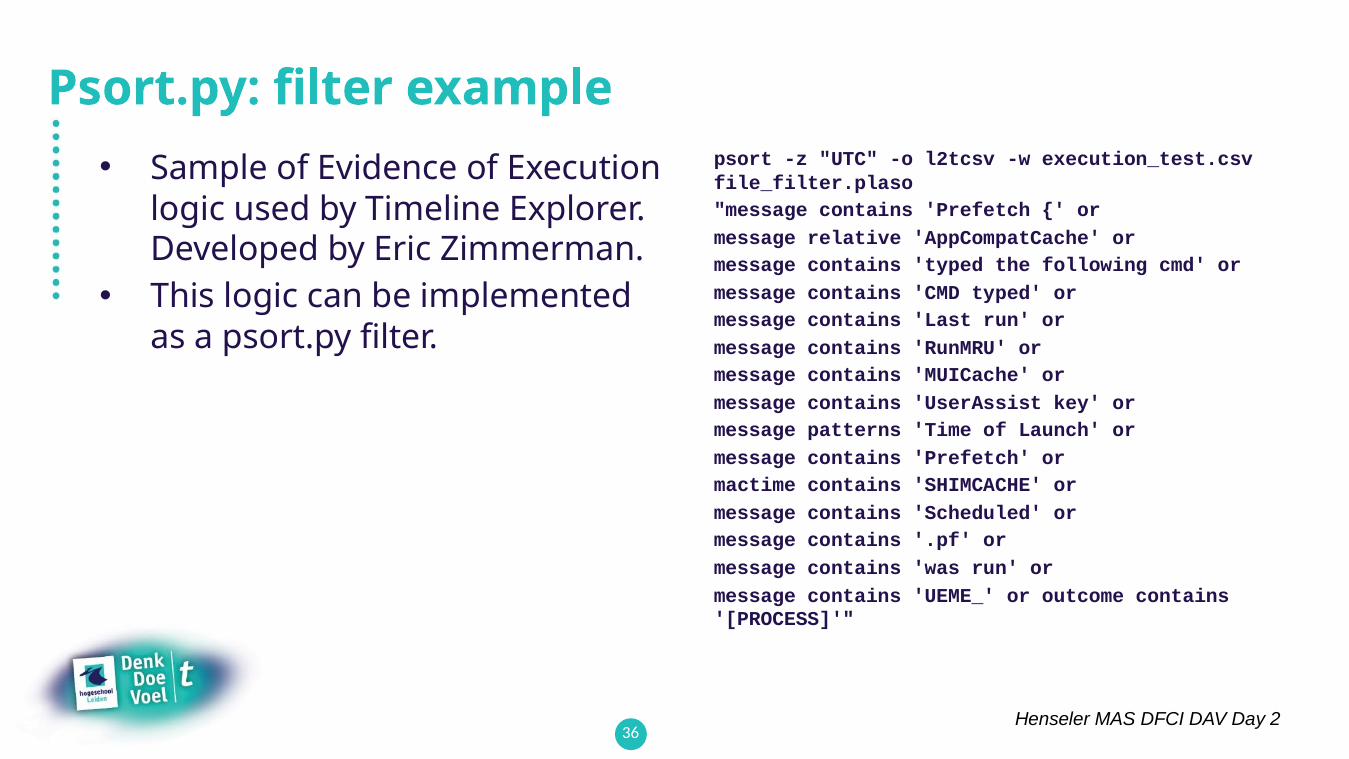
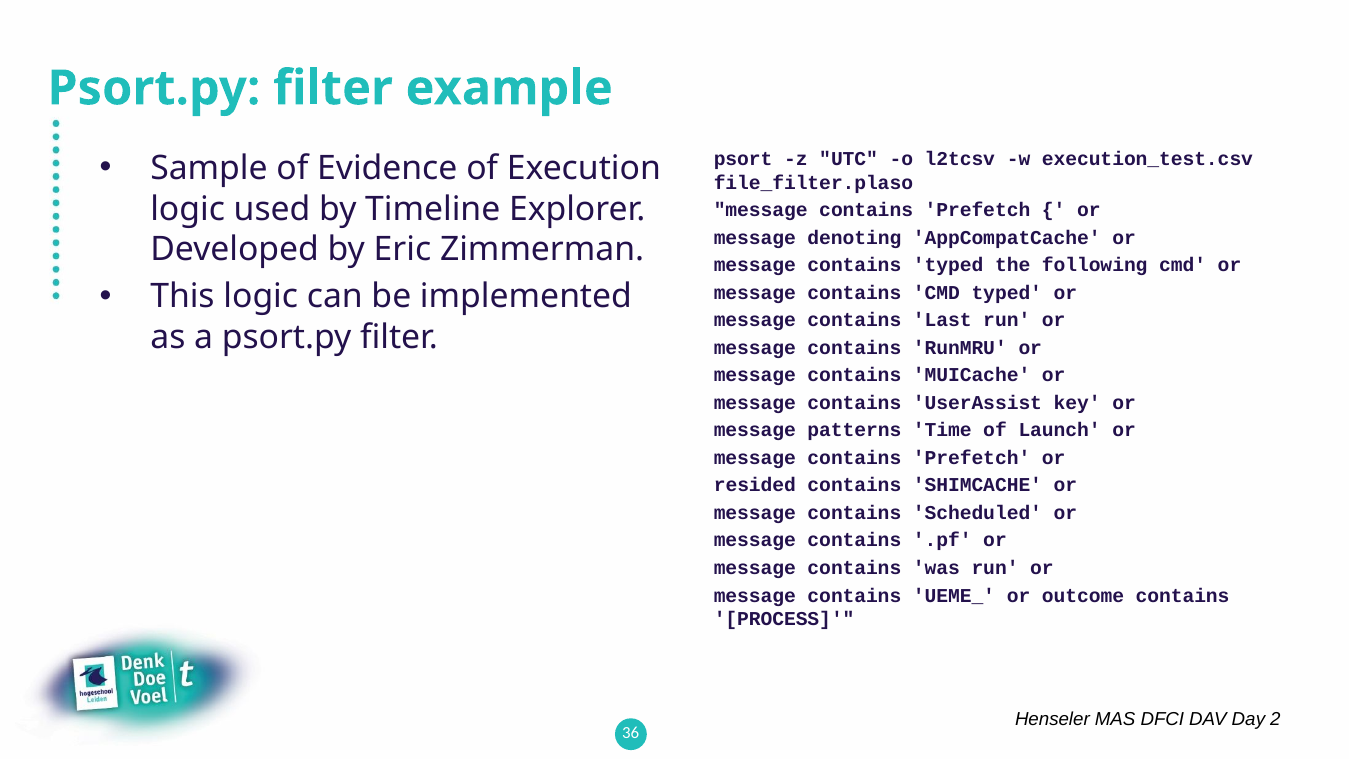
relative: relative -> denoting
mactime: mactime -> resided
